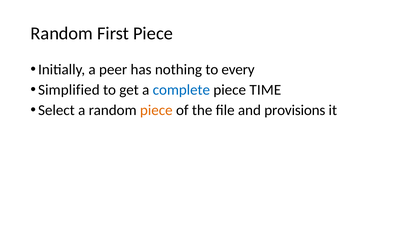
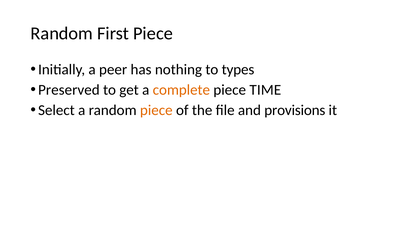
every: every -> types
Simplified: Simplified -> Preserved
complete colour: blue -> orange
